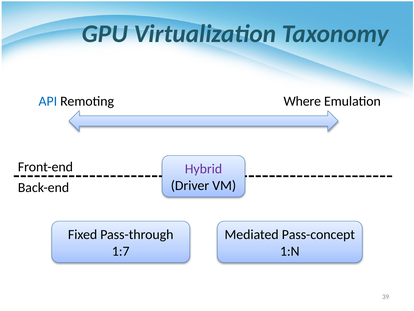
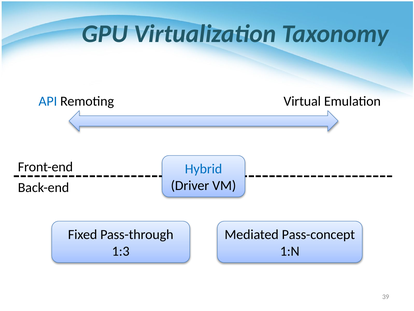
Where: Where -> Virtual
Hybrid colour: purple -> blue
1:7: 1:7 -> 1:3
